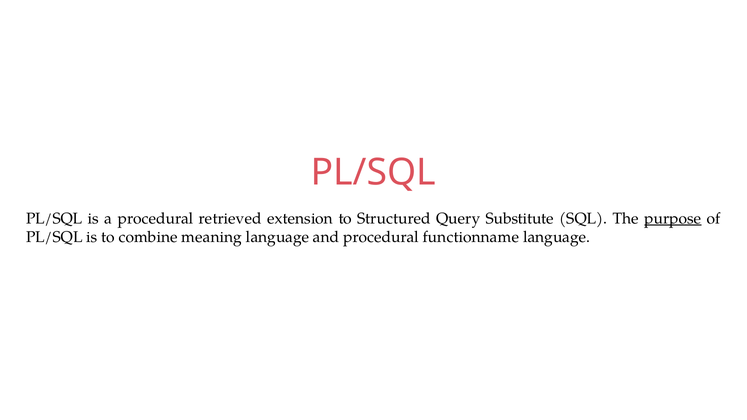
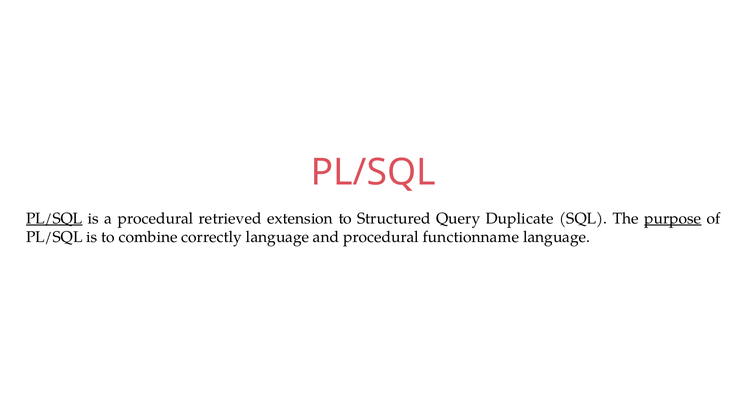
PL/SQL at (54, 219) underline: none -> present
Substitute: Substitute -> Duplicate
meaning: meaning -> correctly
